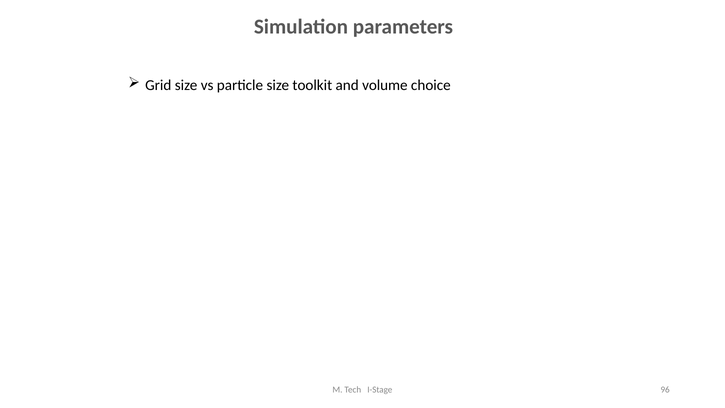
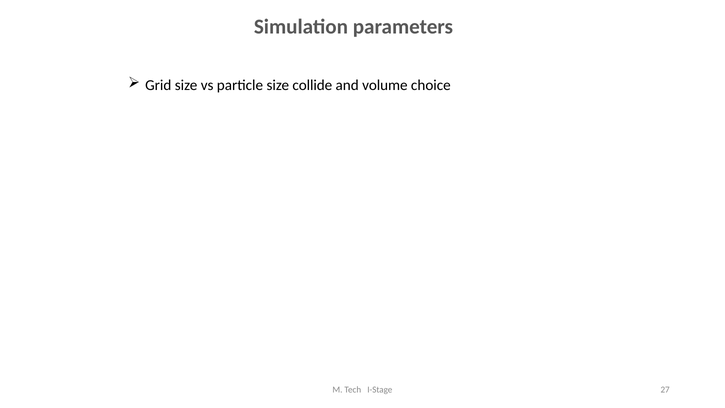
toolkit: toolkit -> collide
96: 96 -> 27
